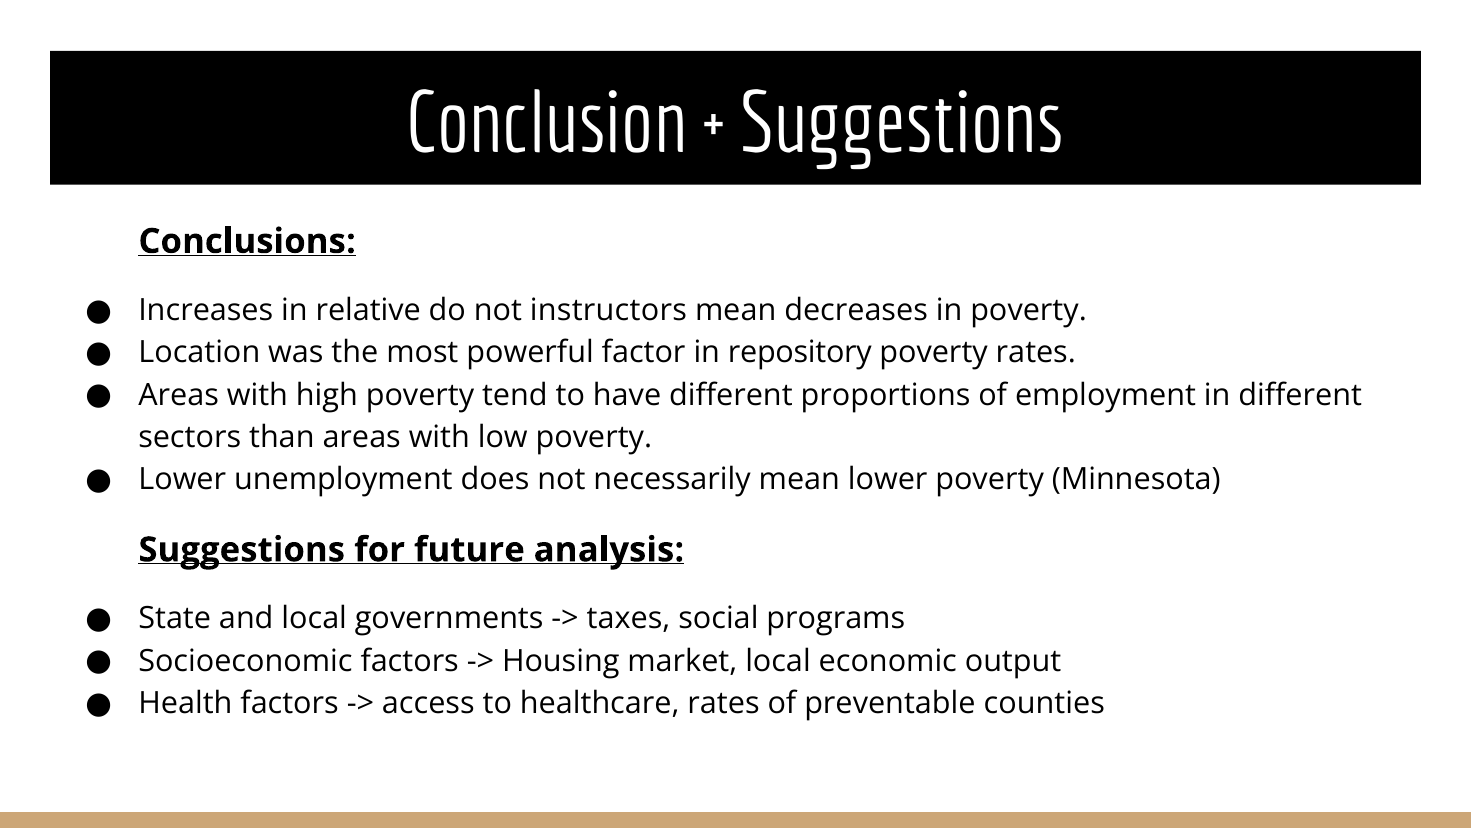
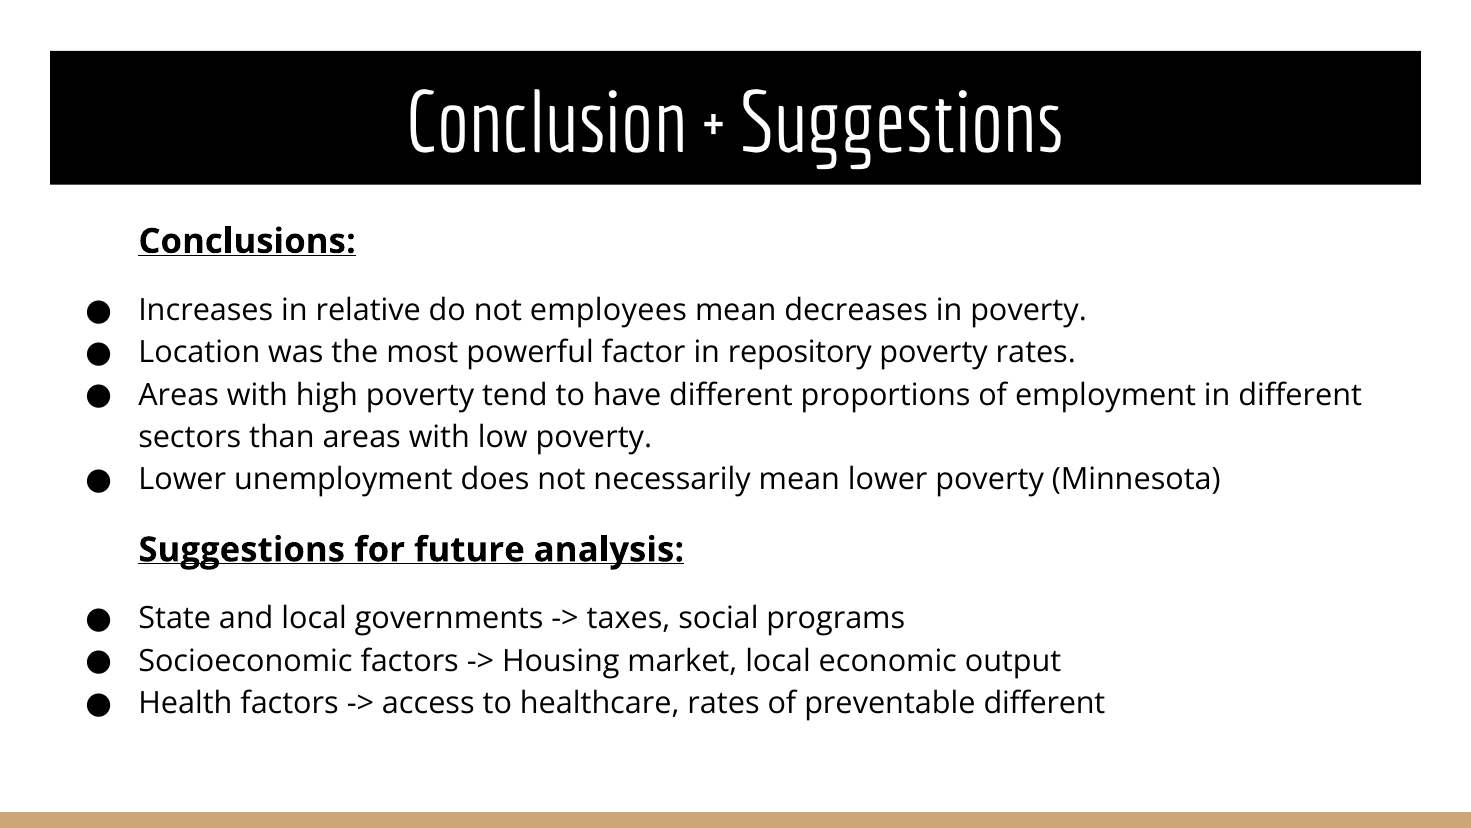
instructors: instructors -> employees
preventable counties: counties -> different
